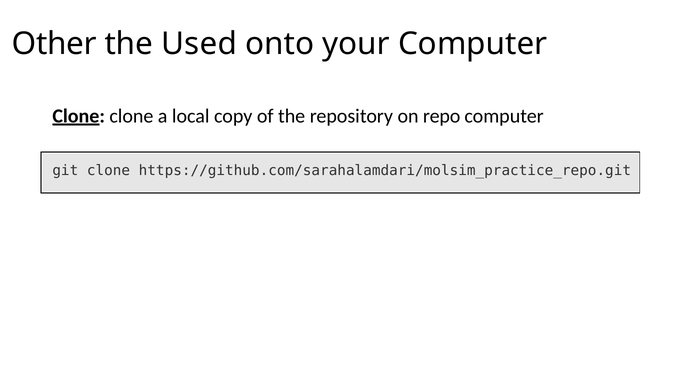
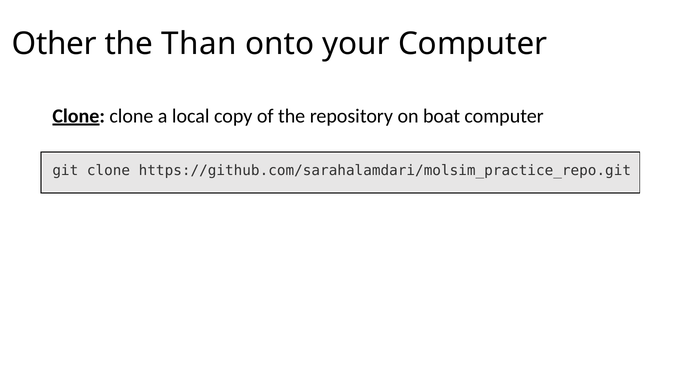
Used: Used -> Than
repo: repo -> boat
